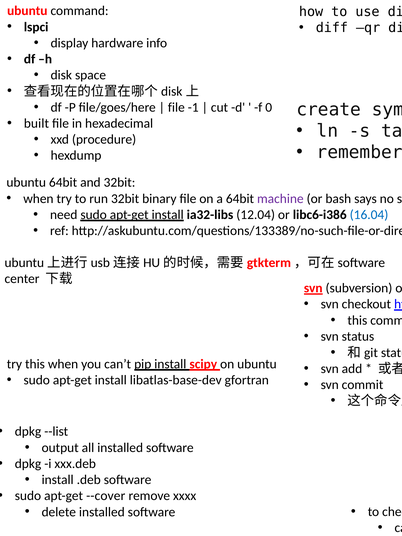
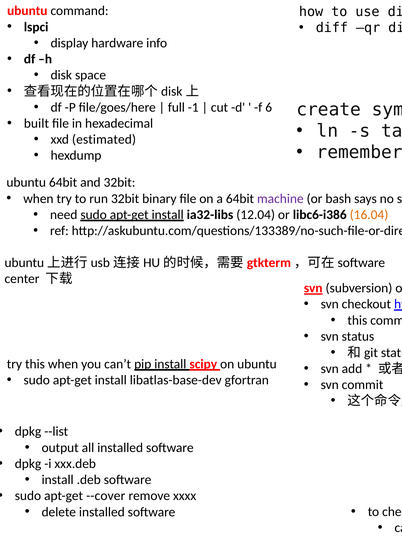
file at (176, 107): file -> full
0: 0 -> 6
procedure: procedure -> estimated
16.04 colour: blue -> orange
